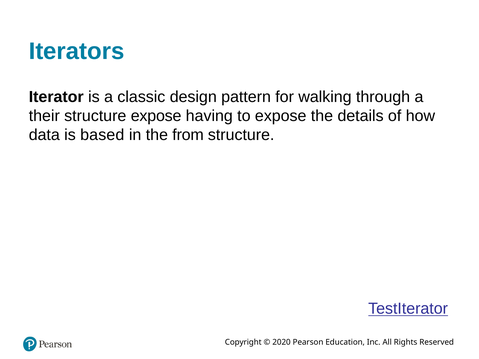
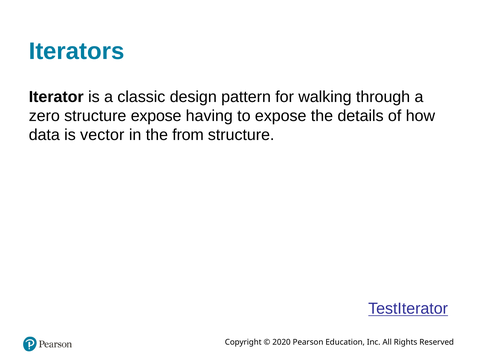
their: their -> zero
based: based -> vector
